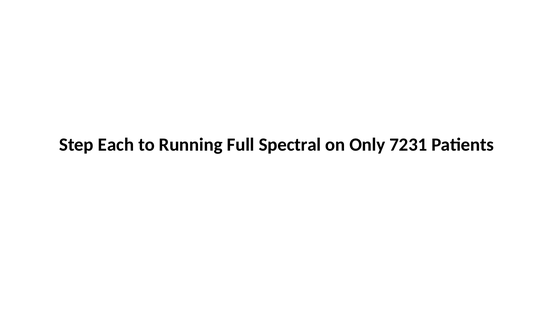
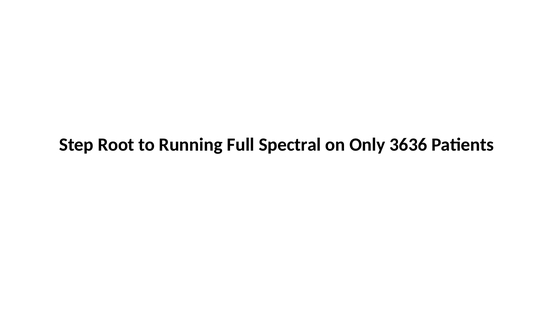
Each: Each -> Root
7231: 7231 -> 3636
